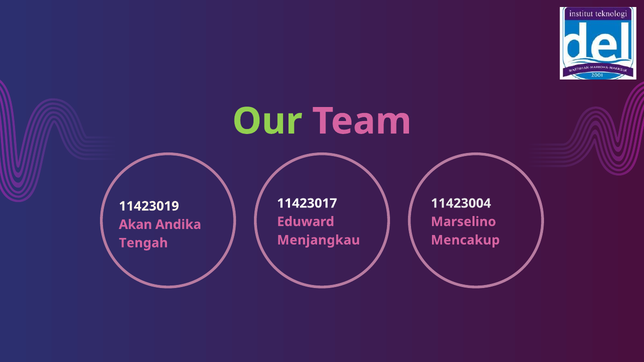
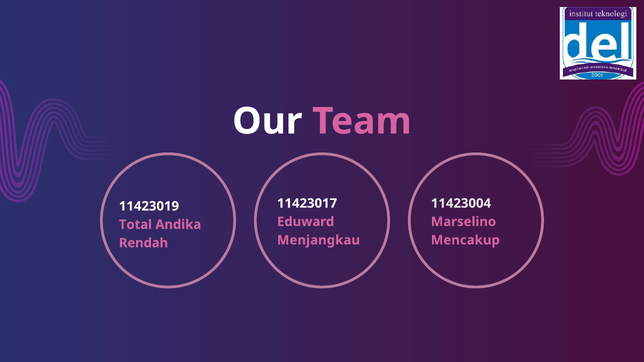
Our colour: light green -> white
Akan: Akan -> Total
Tengah: Tengah -> Rendah
